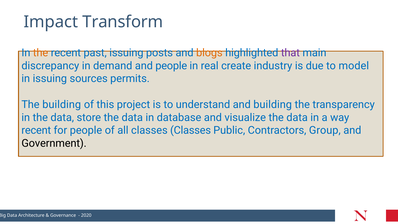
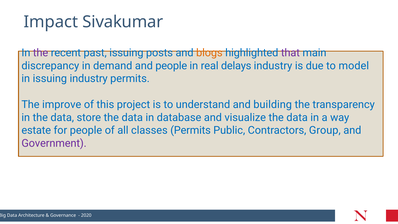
Transform: Transform -> Sivakumar
the at (41, 53) colour: orange -> purple
create: create -> delays
issuing sources: sources -> industry
The building: building -> improve
recent at (36, 130): recent -> estate
classes Classes: Classes -> Permits
Government colour: black -> purple
